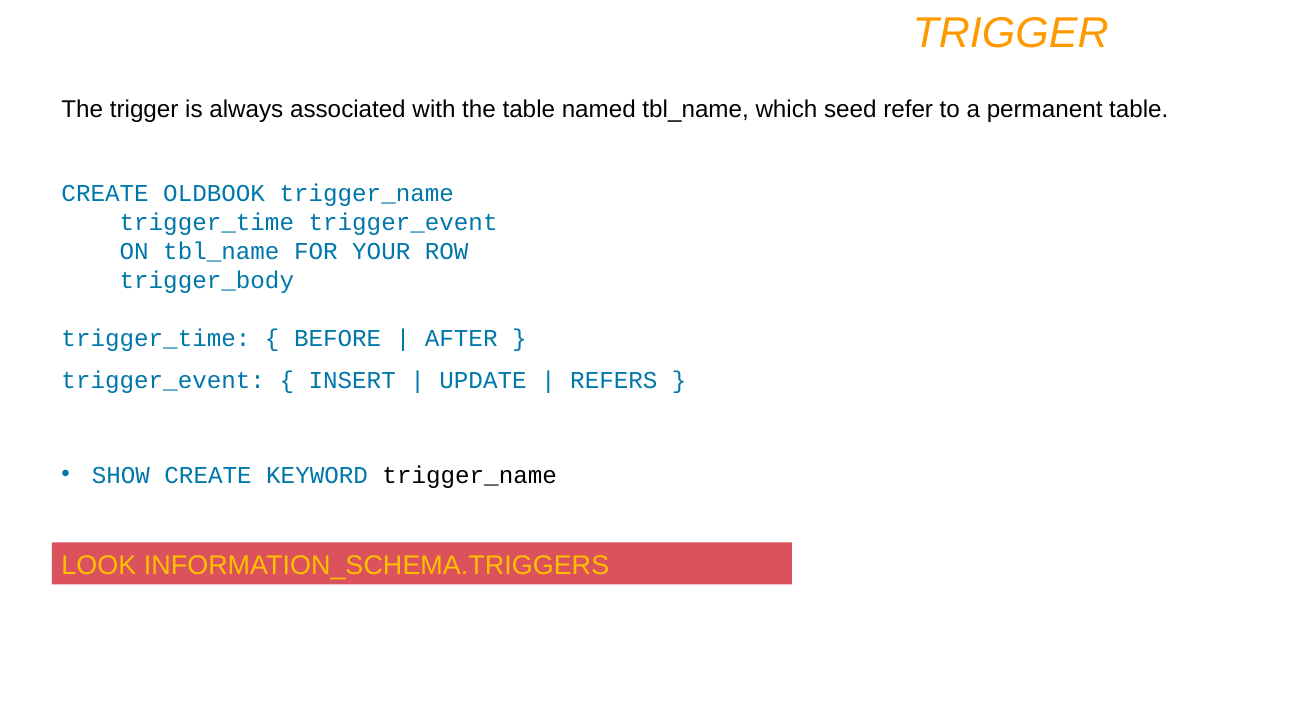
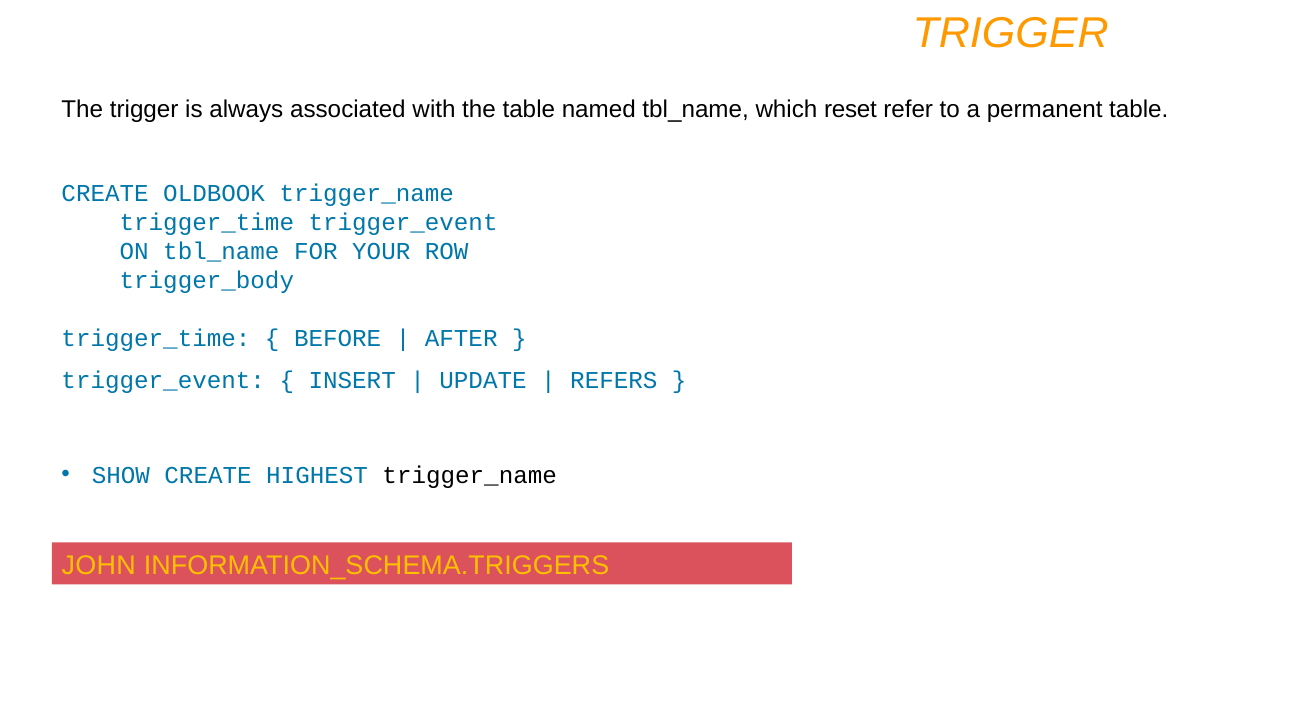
seed: seed -> reset
KEYWORD: KEYWORD -> HIGHEST
LOOK: LOOK -> JOHN
